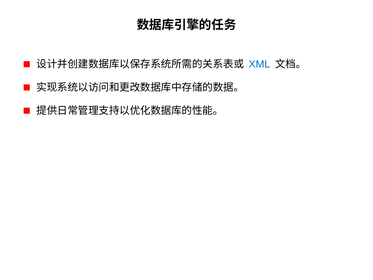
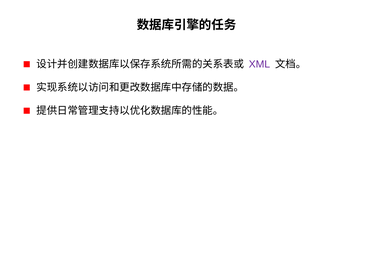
XML colour: blue -> purple
